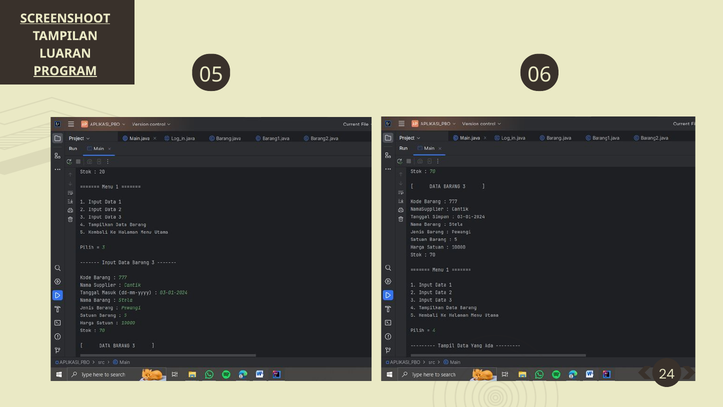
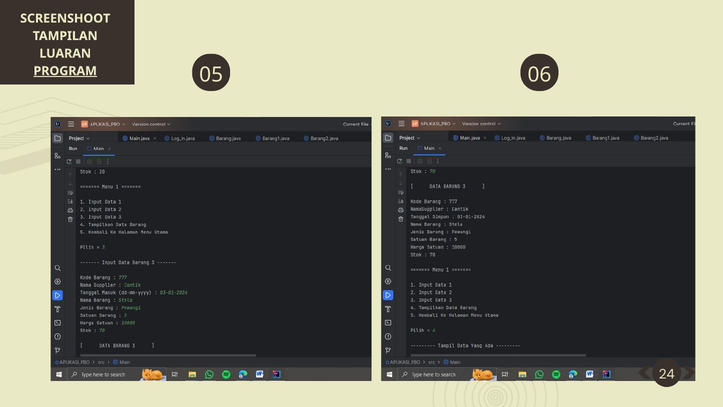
SCREENSHOOT underline: present -> none
